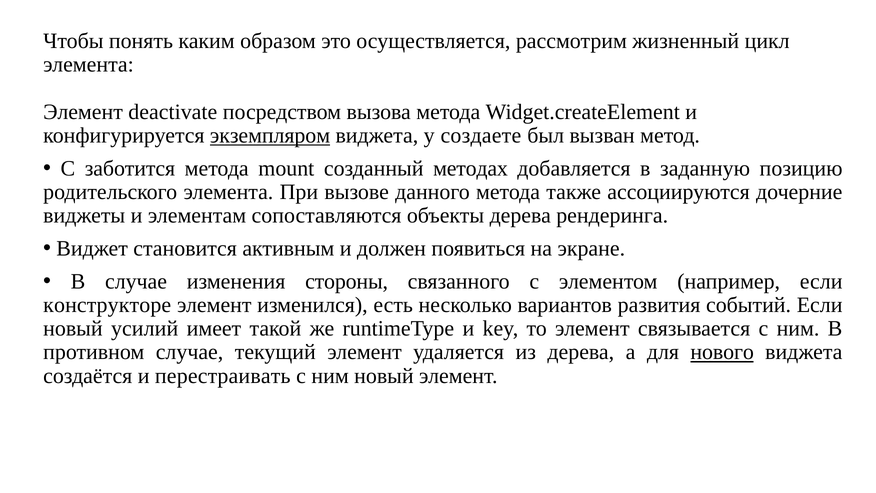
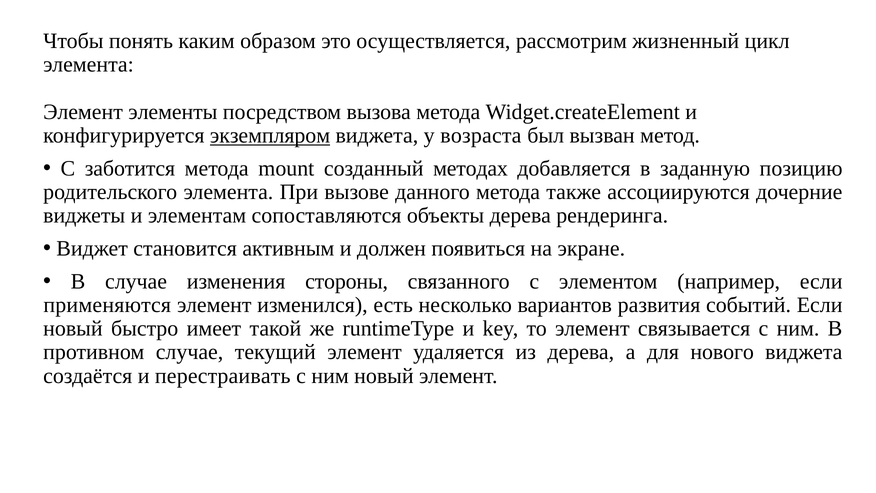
deactivate: deactivate -> элементы
создаете: создаете -> возраста
конструкторе: конструкторе -> применяются
усилий: усилий -> быстро
нового underline: present -> none
